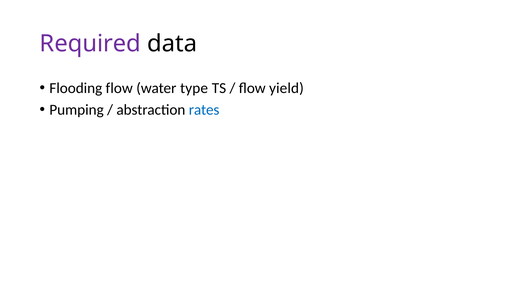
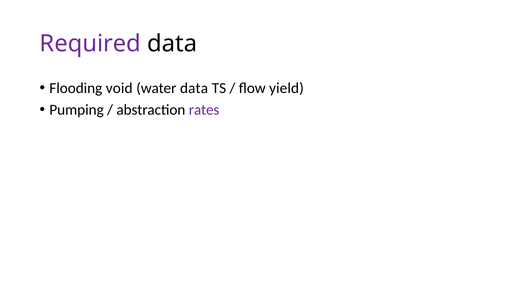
Flooding flow: flow -> void
water type: type -> data
rates colour: blue -> purple
